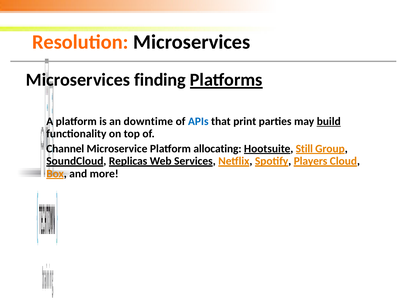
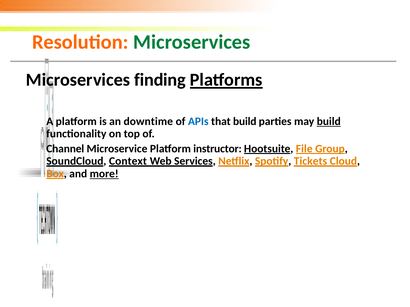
Microservices at (192, 42) colour: black -> green
that print: print -> build
allocating: allocating -> instructor
Still: Still -> File
Replicas: Replicas -> Context
Players: Players -> Tickets
more underline: none -> present
